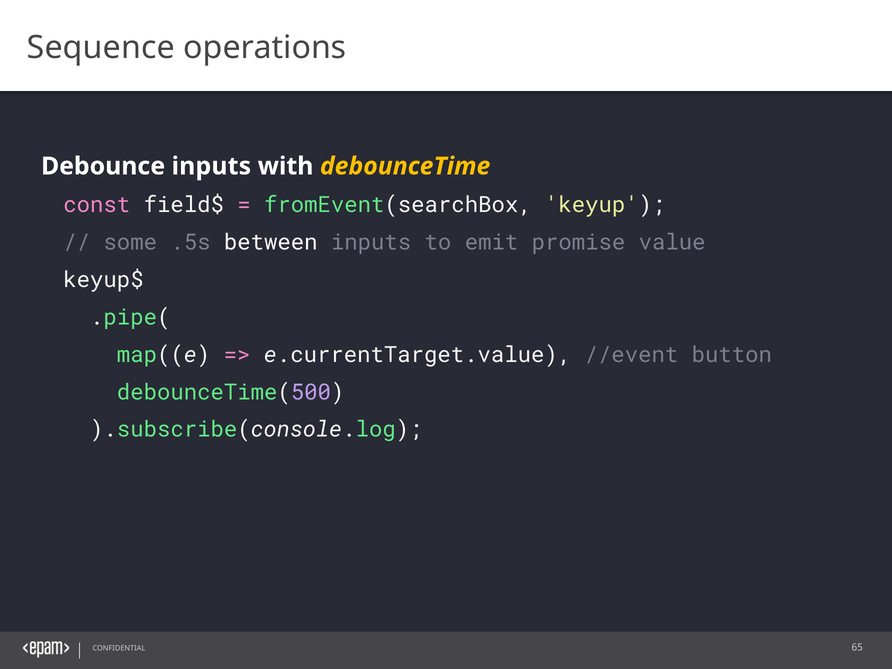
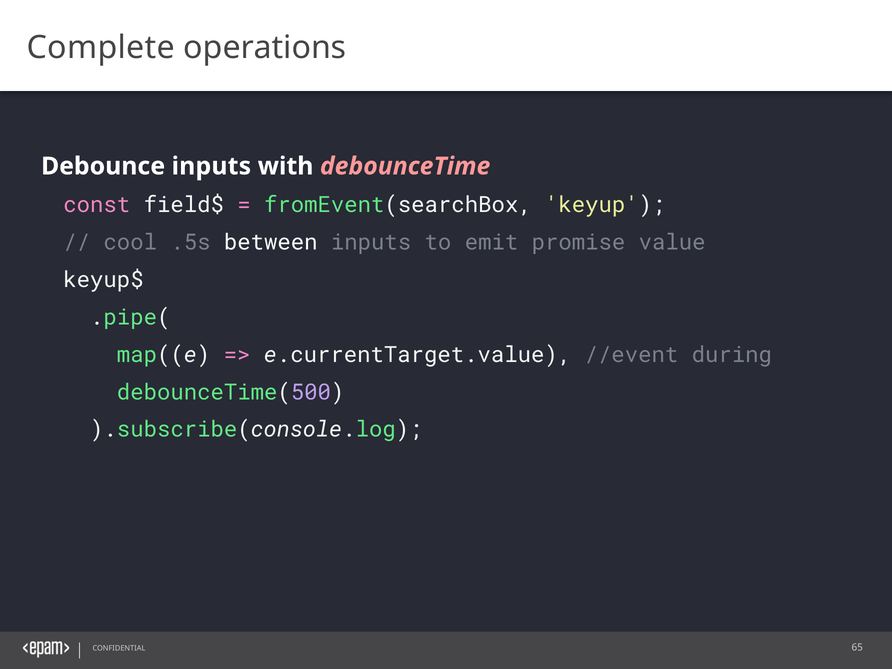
Sequence: Sequence -> Complete
debounceTime colour: yellow -> pink
some: some -> cool
button: button -> during
